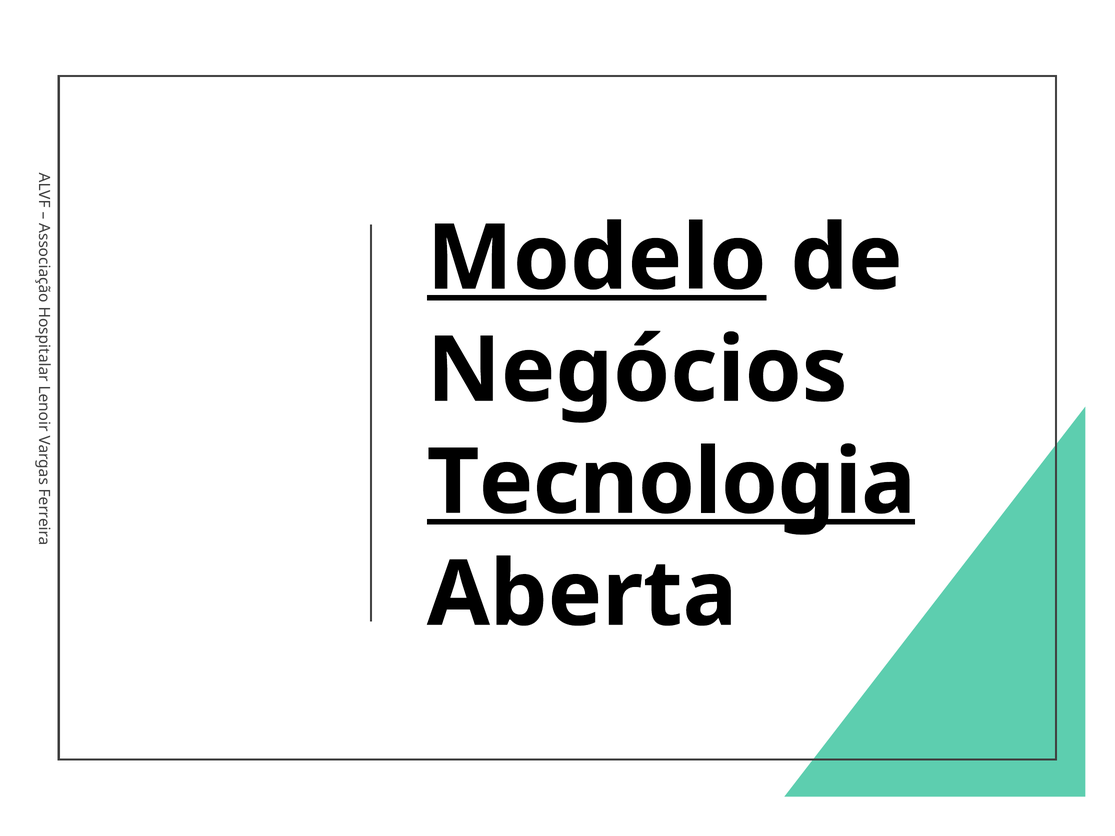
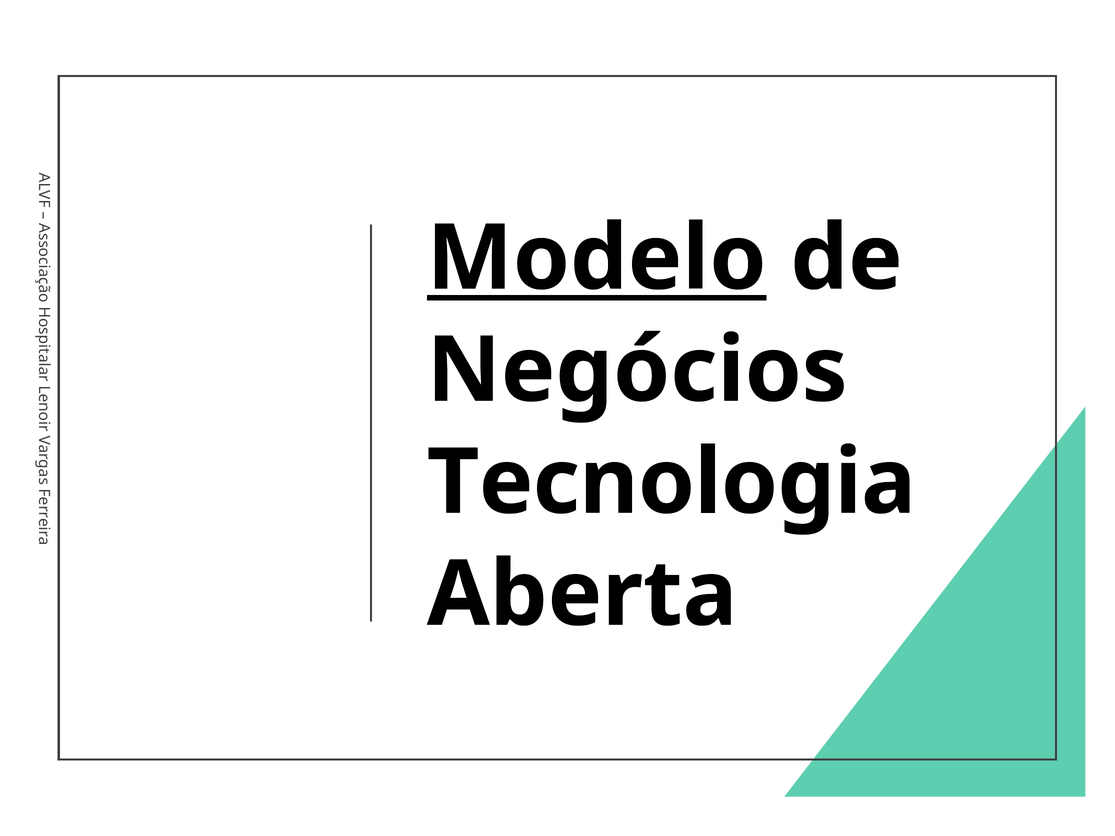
Tecnologia underline: present -> none
